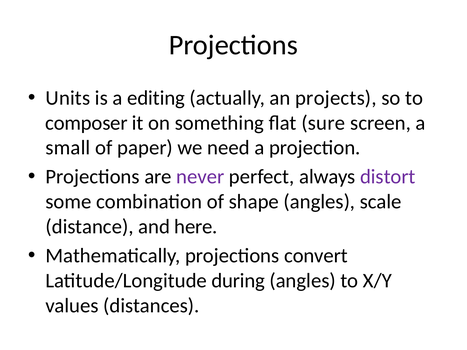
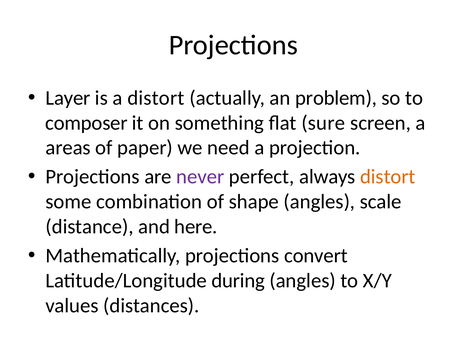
Units: Units -> Layer
a editing: editing -> distort
projects: projects -> problem
small: small -> areas
distort at (388, 177) colour: purple -> orange
